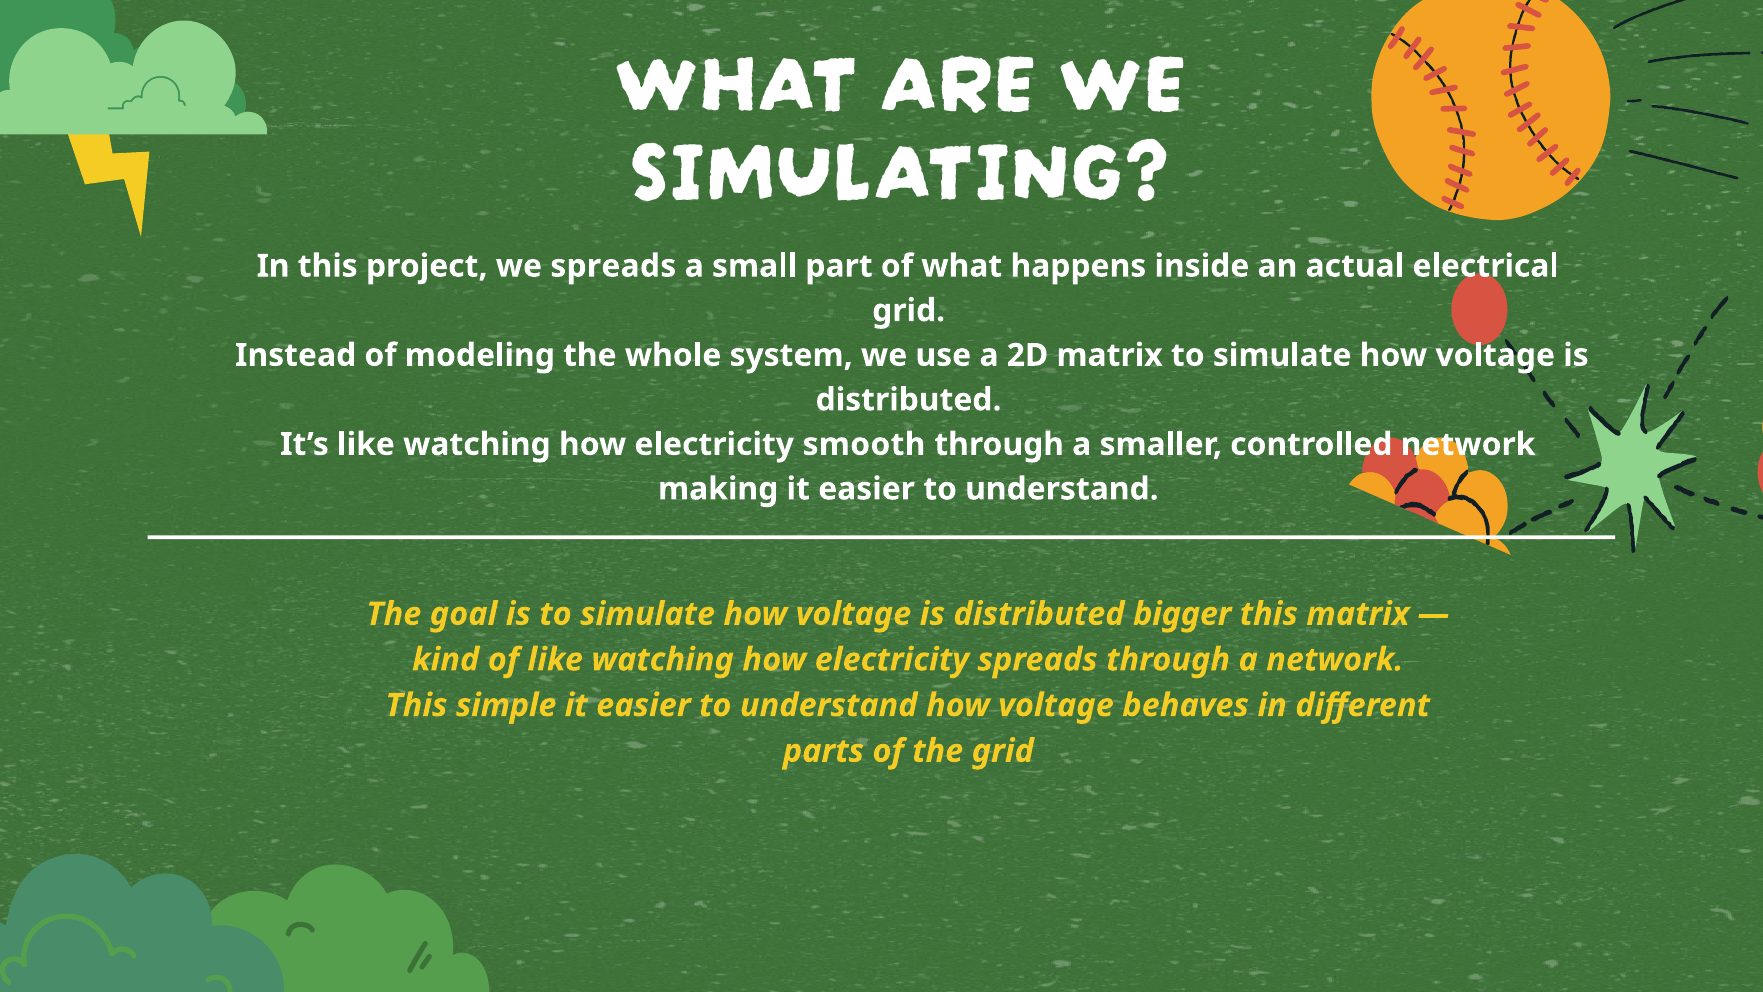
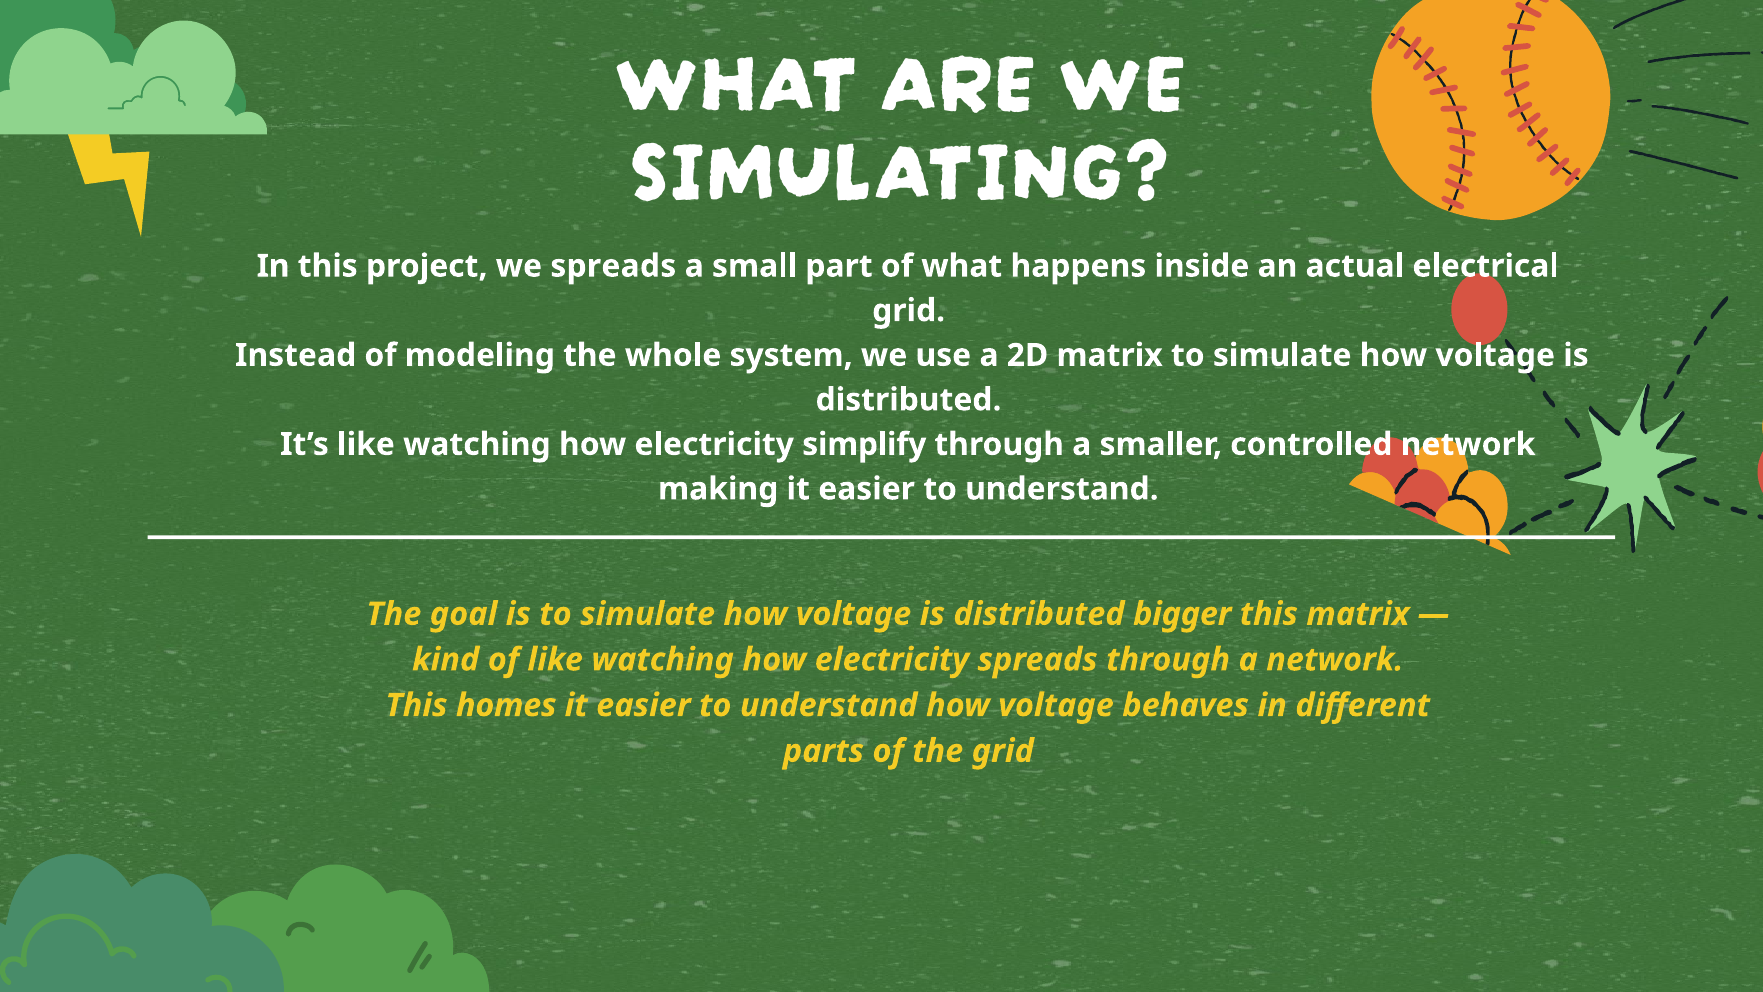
smooth: smooth -> simplify
simple: simple -> homes
